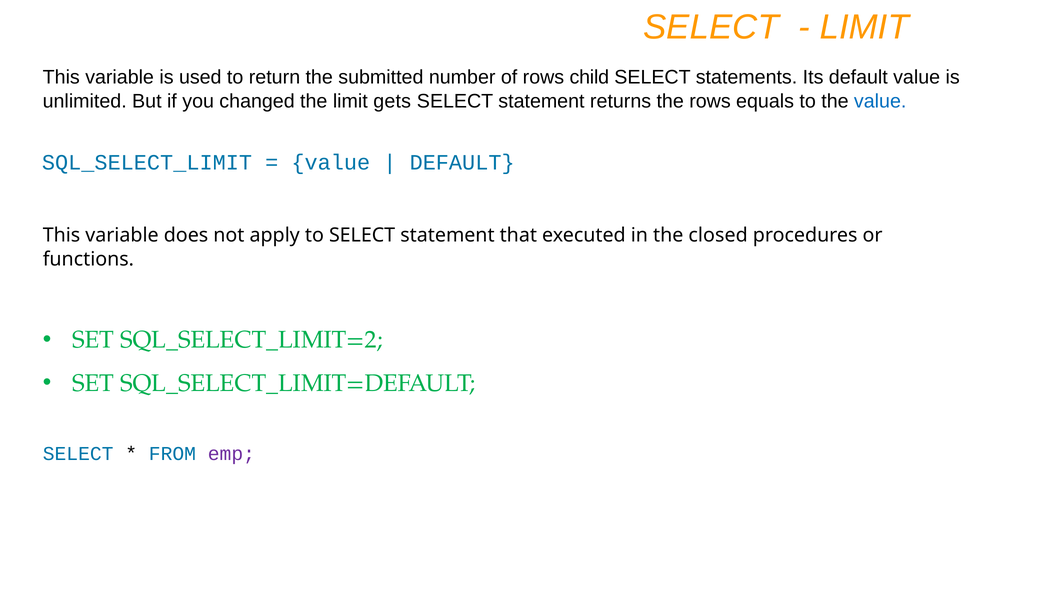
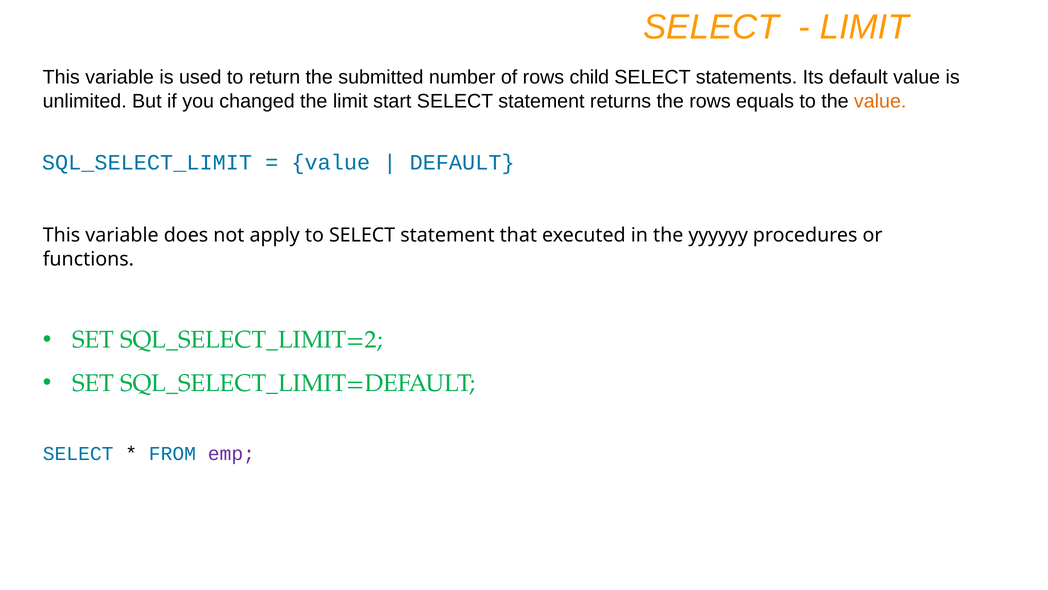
gets: gets -> start
value at (880, 101) colour: blue -> orange
closed: closed -> yyyyyy
